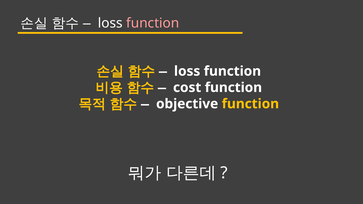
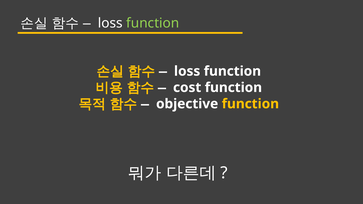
function at (153, 23) colour: pink -> light green
